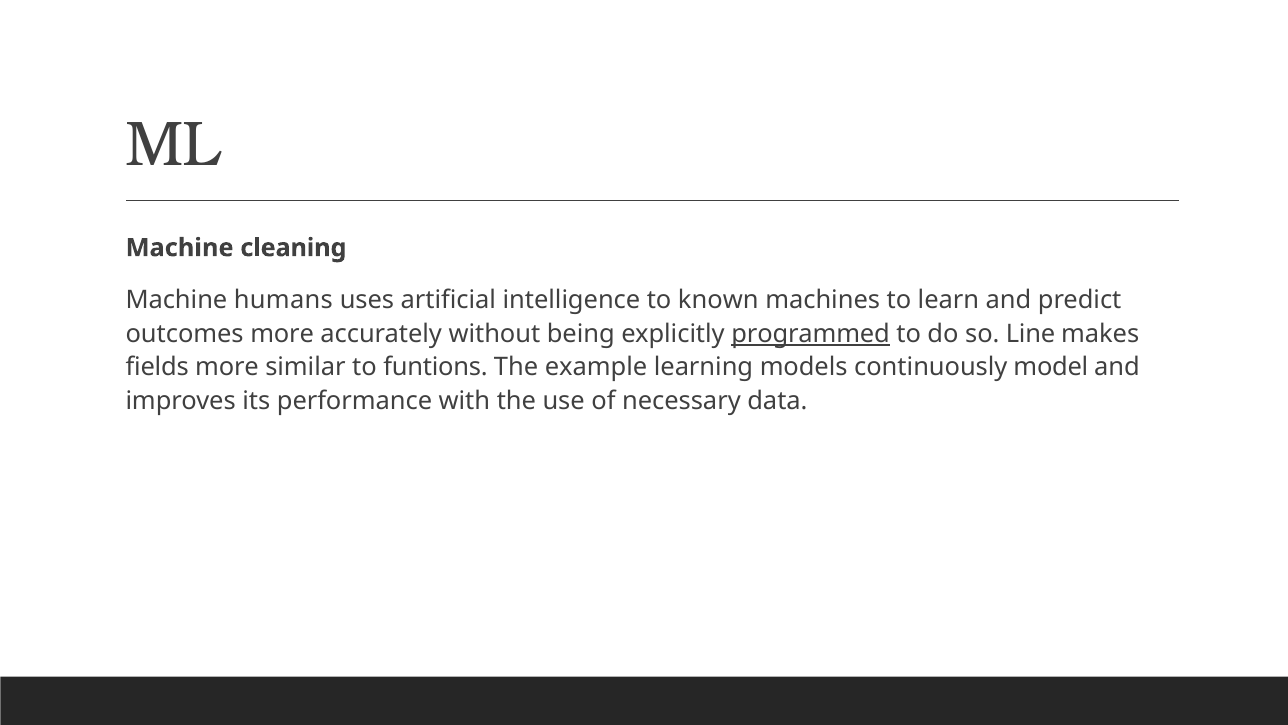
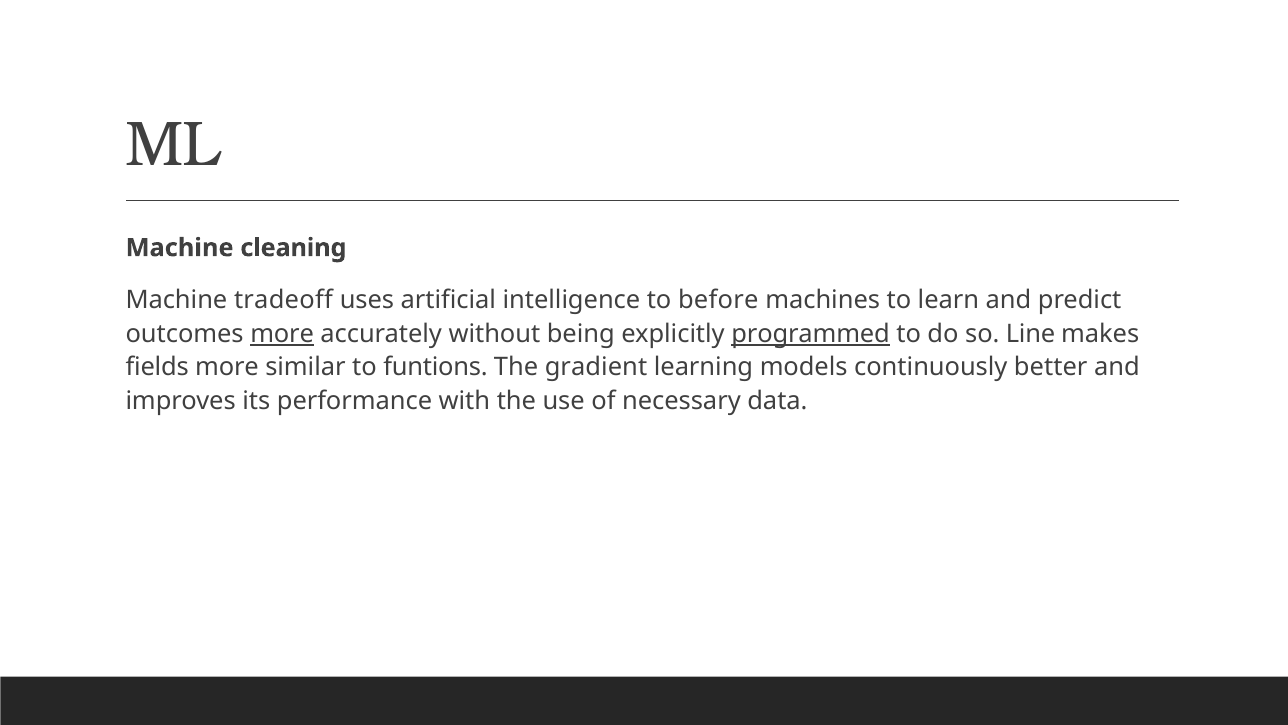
humans: humans -> tradeoff
known: known -> before
more at (282, 334) underline: none -> present
example: example -> gradient
model: model -> better
